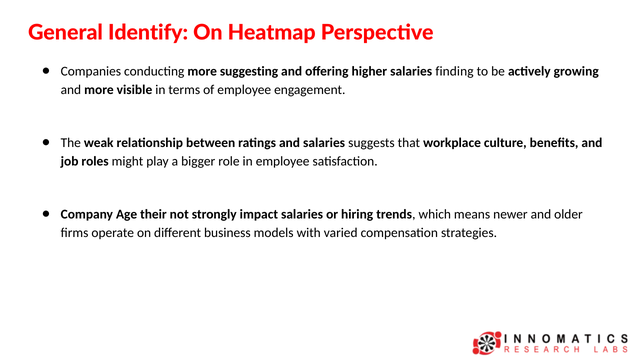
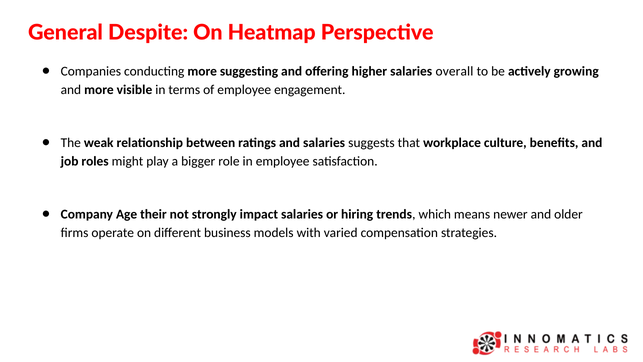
Identify: Identify -> Despite
finding: finding -> overall
